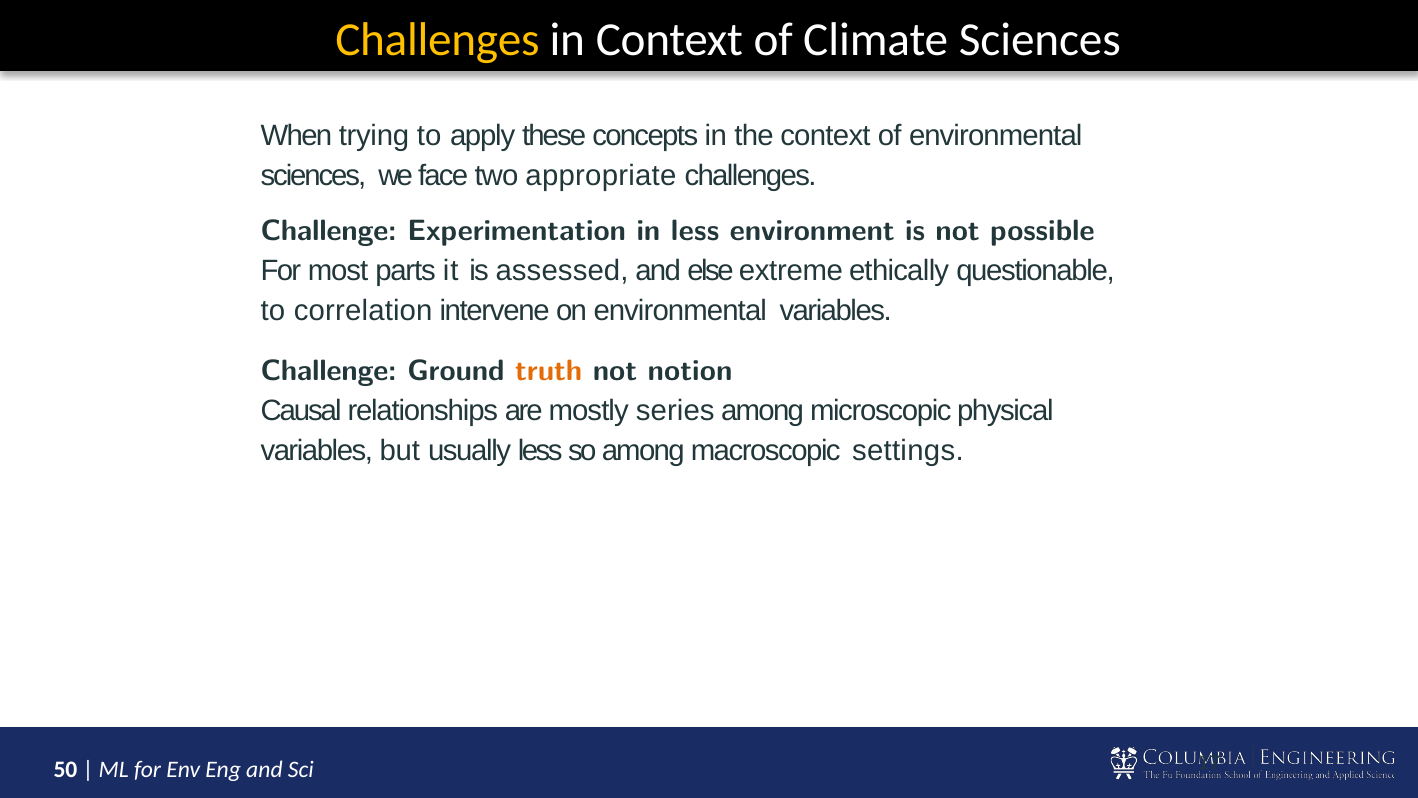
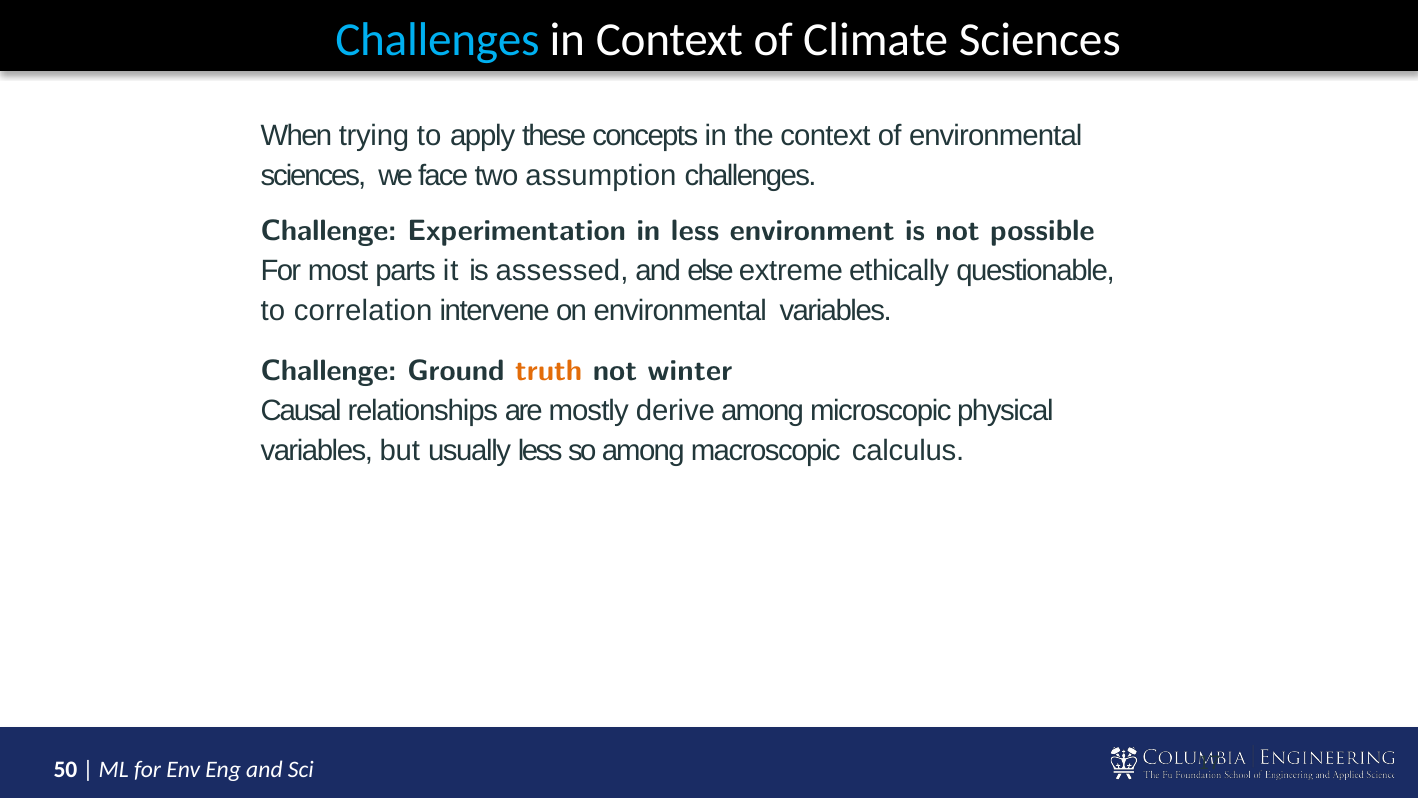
Challenges at (437, 40) colour: yellow -> light blue
appropriate: appropriate -> assumption
notion: notion -> winter
series: series -> derive
settings: settings -> calculus
